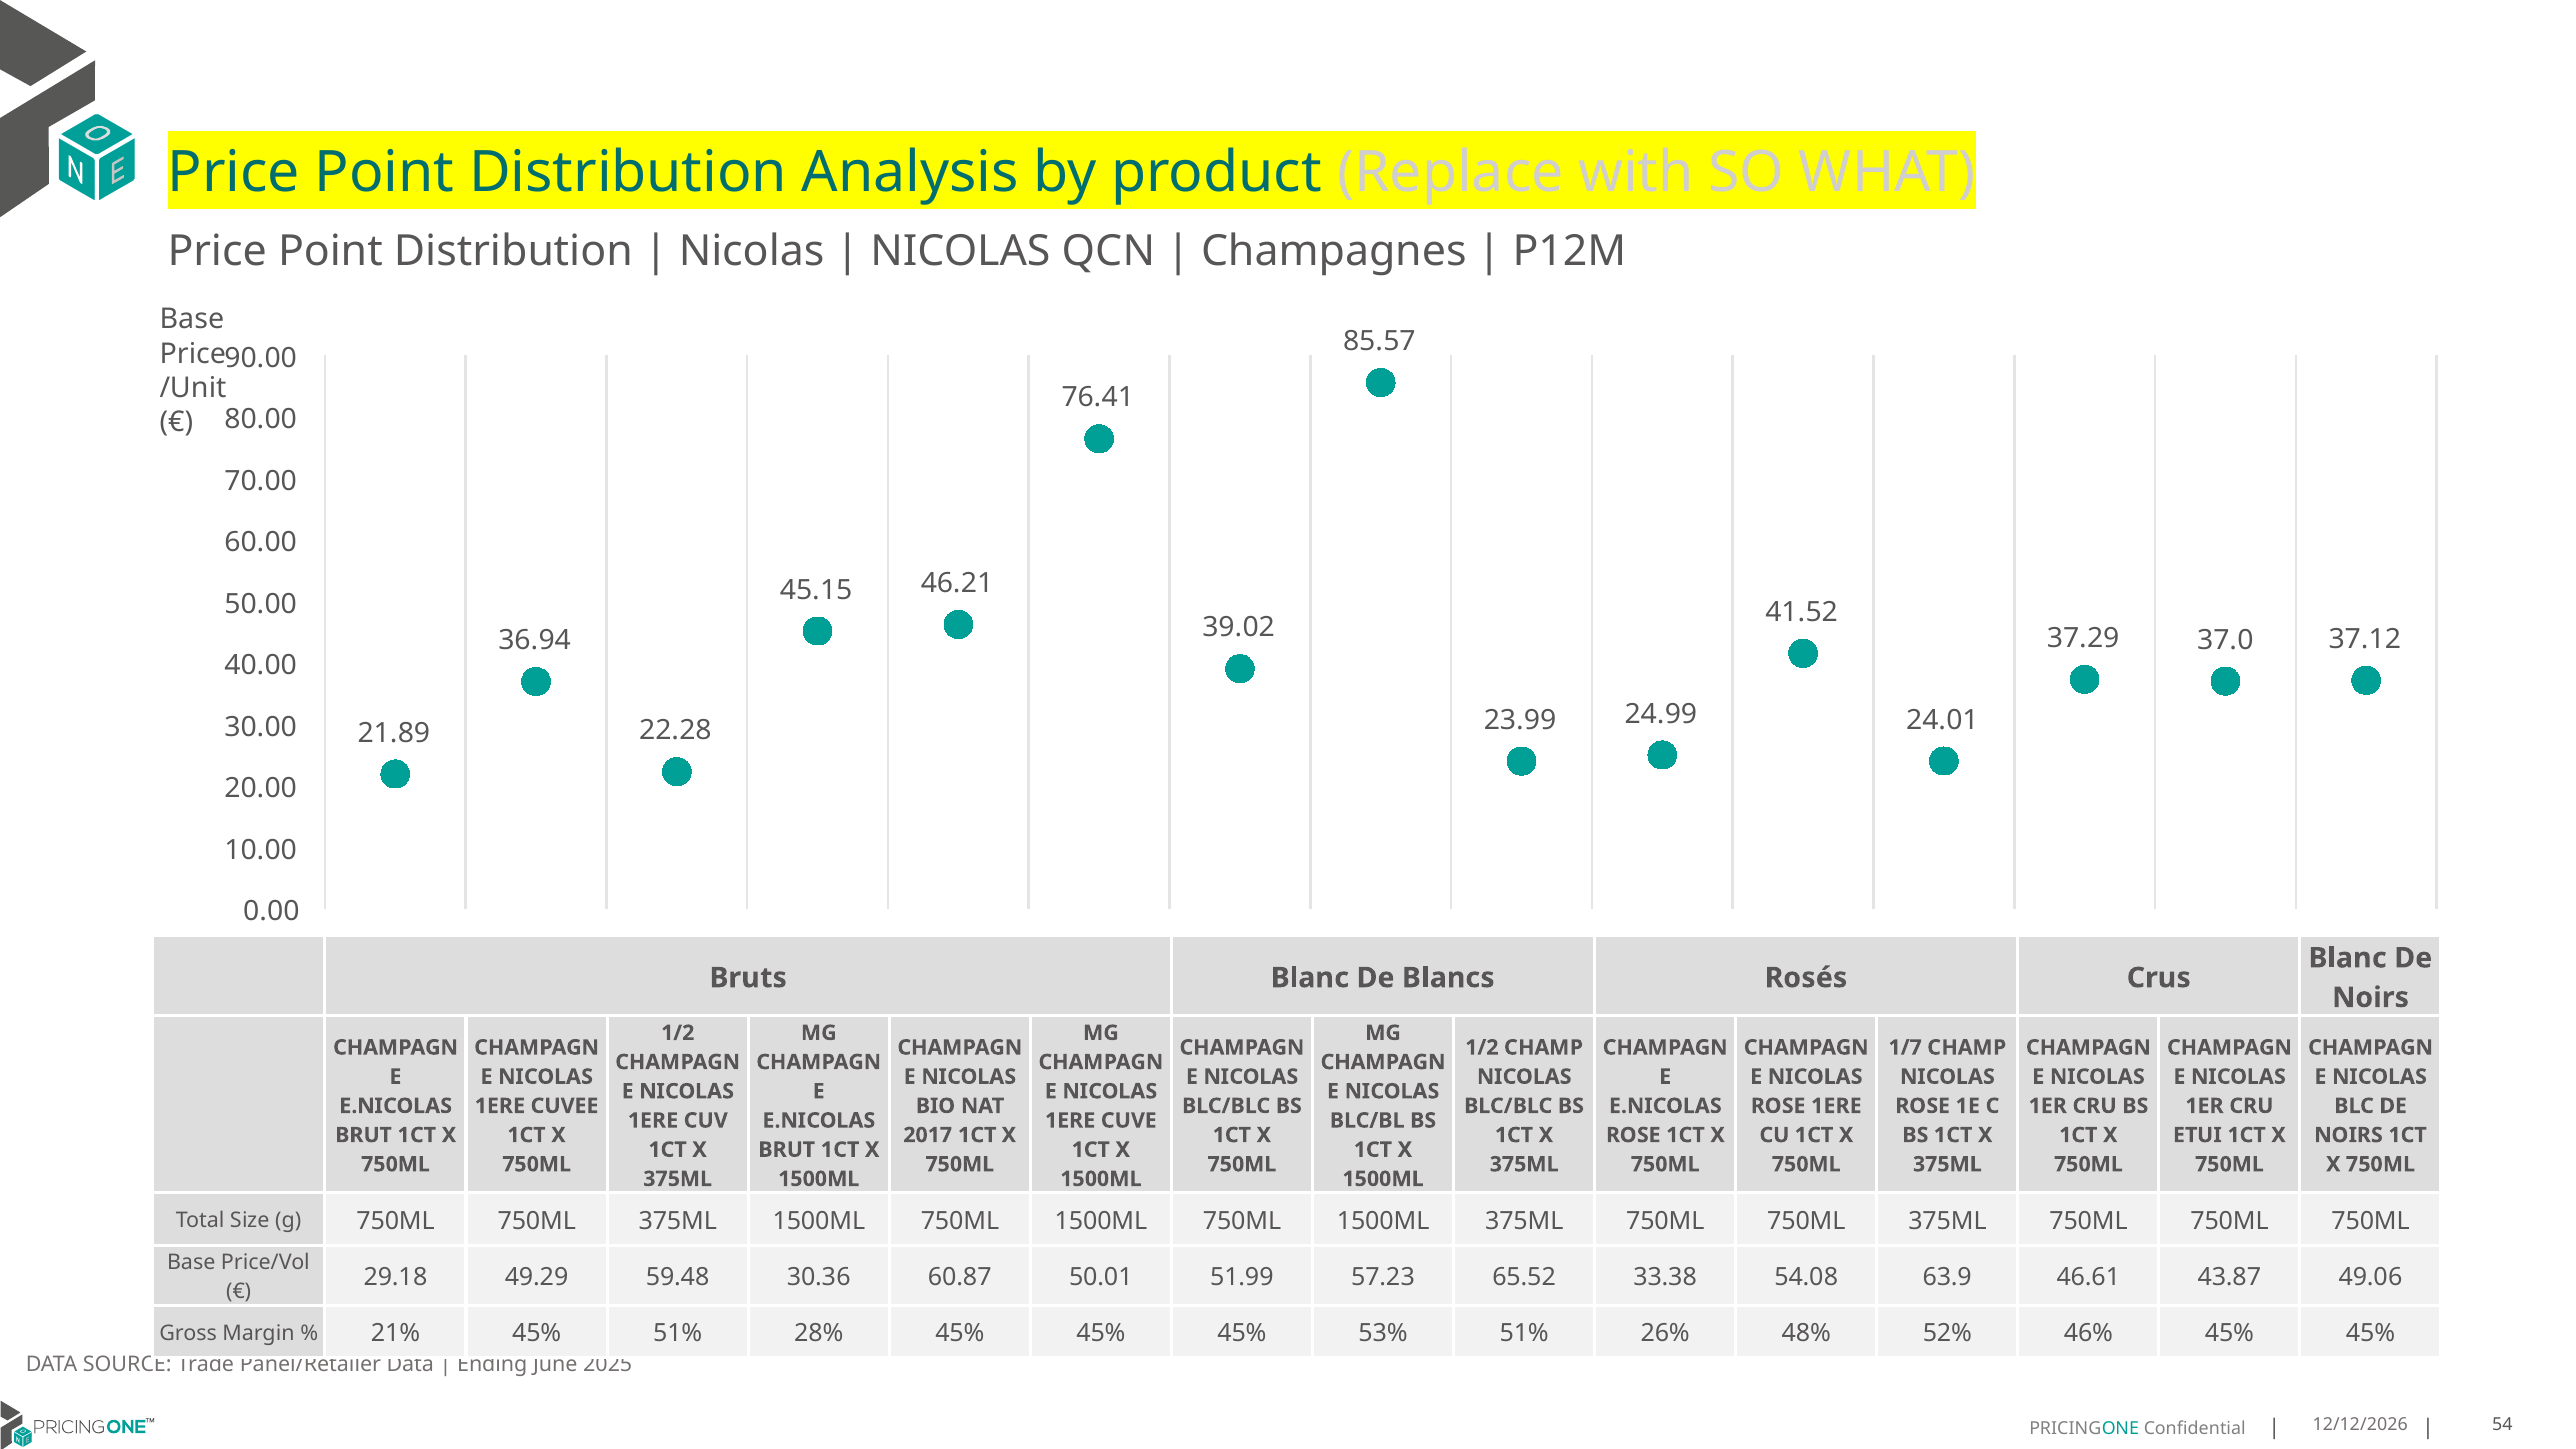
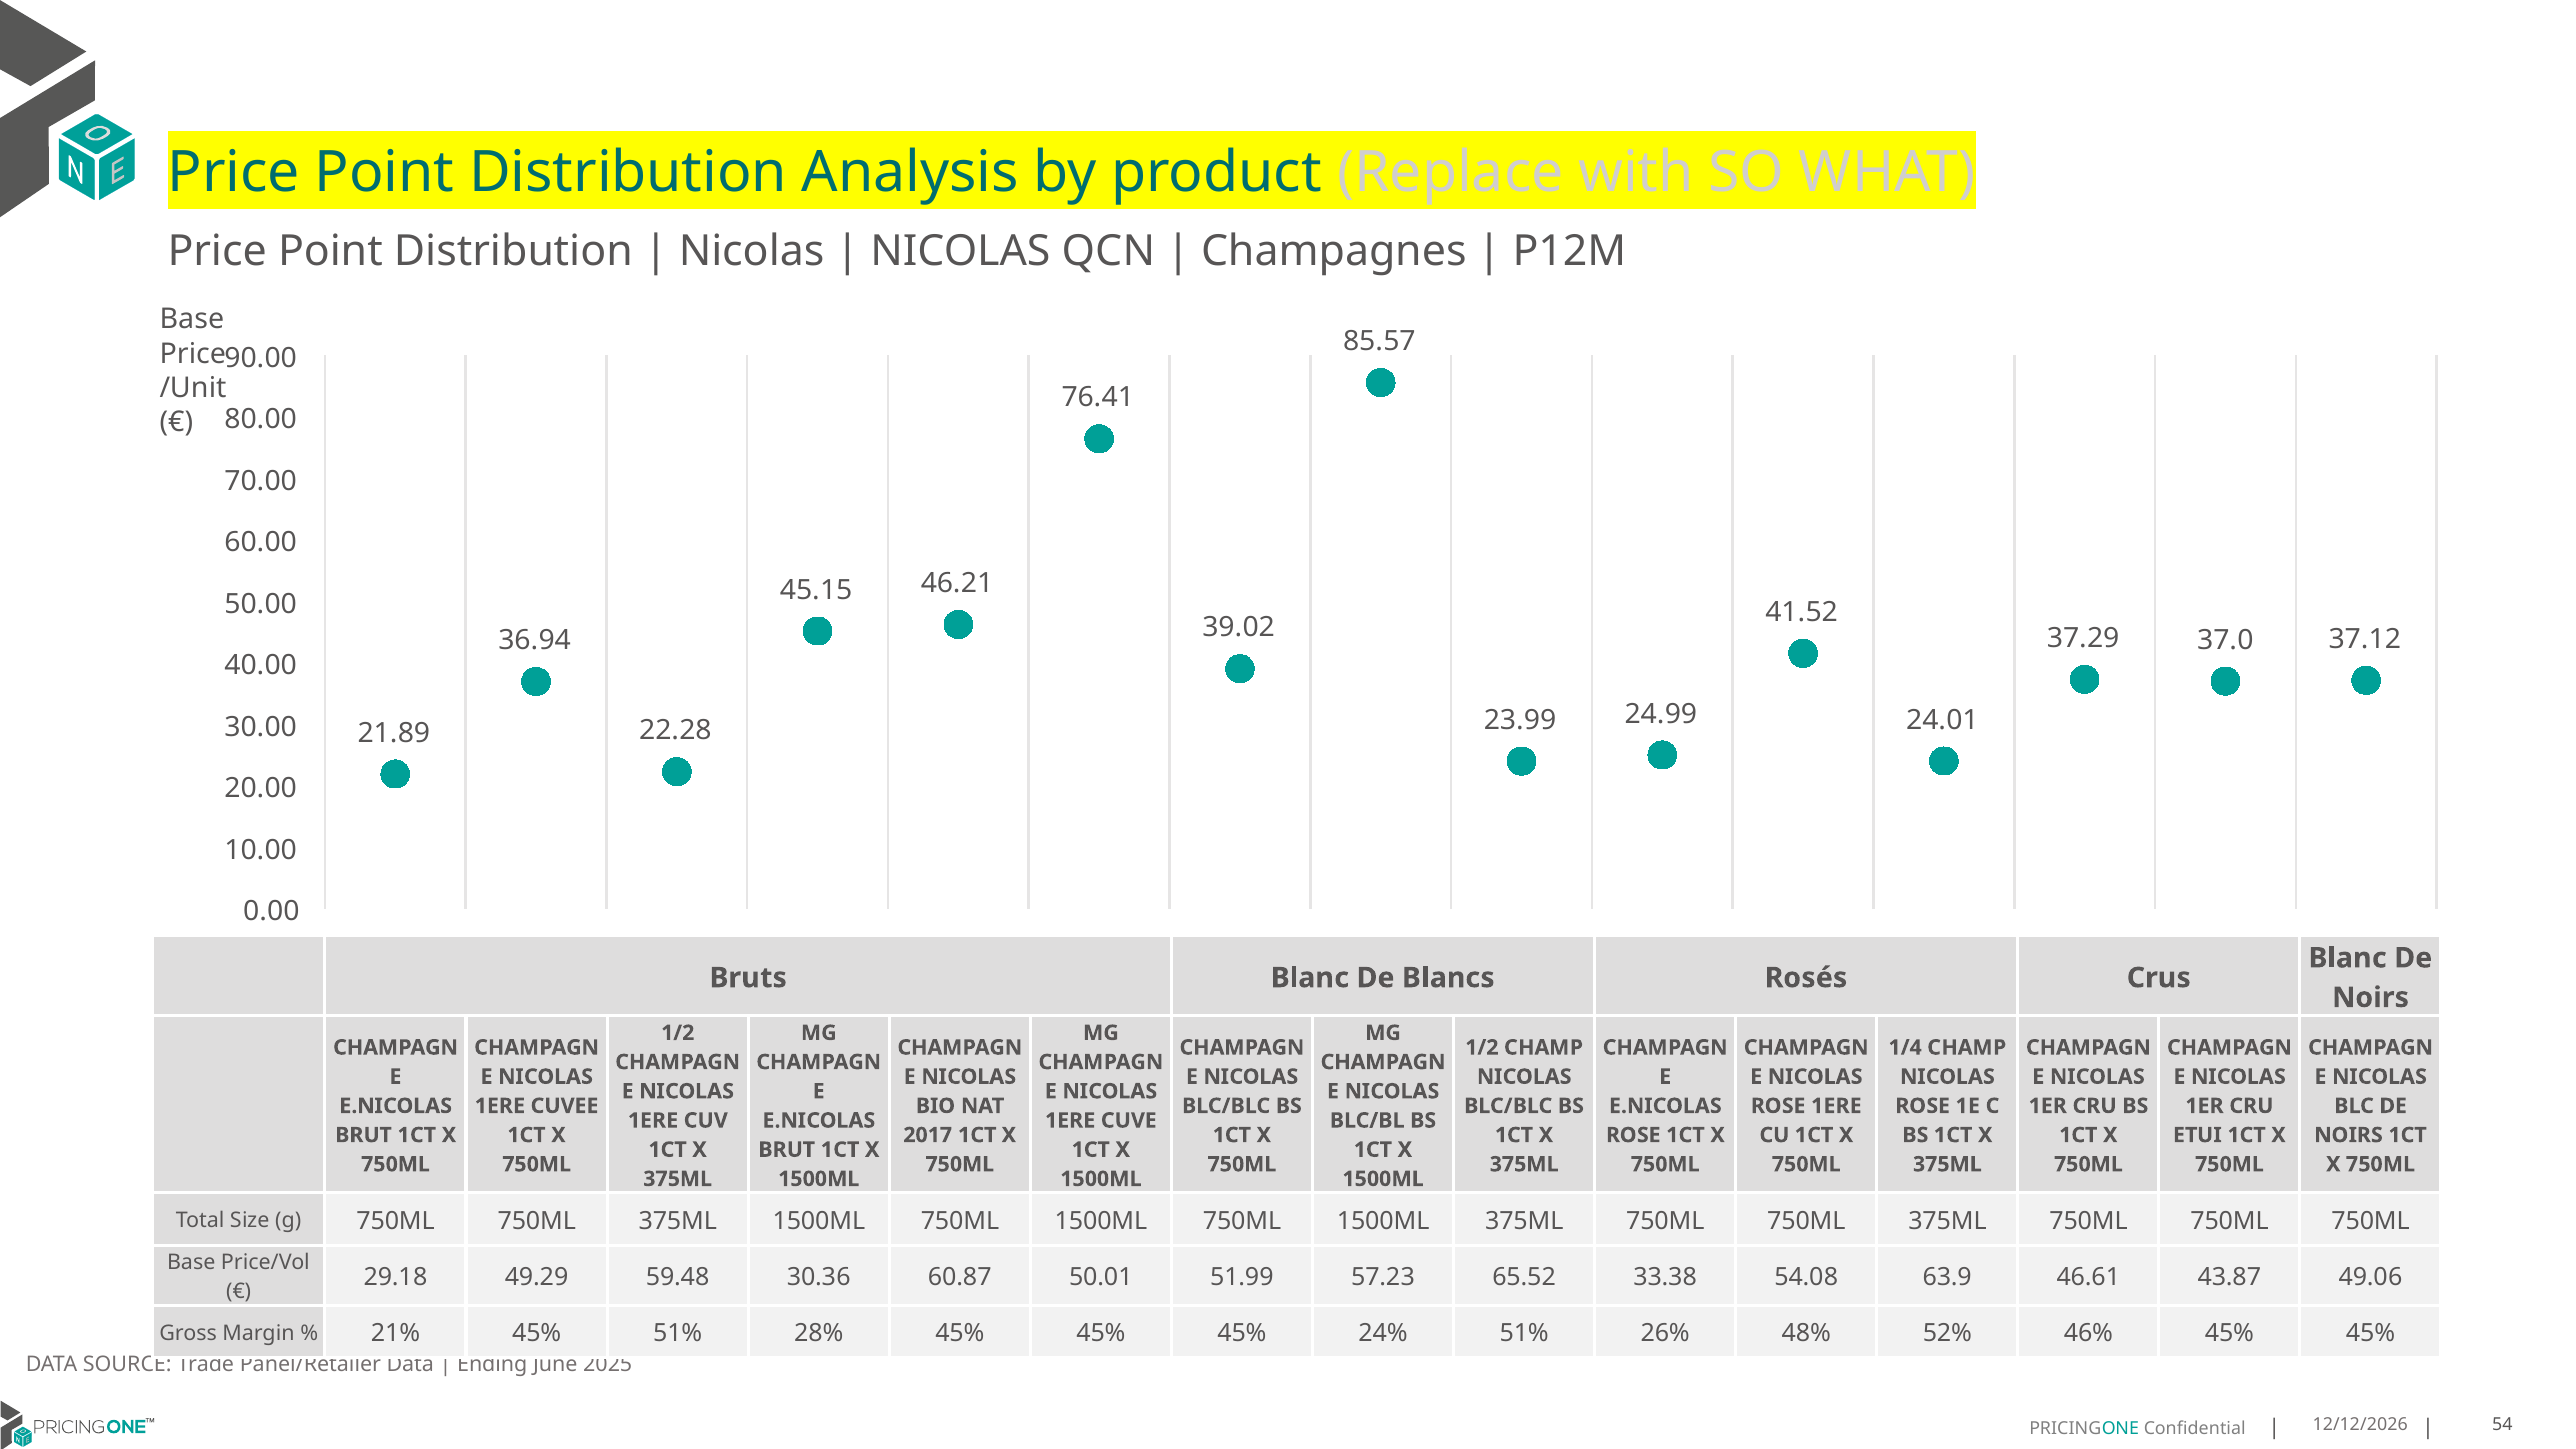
1/7: 1/7 -> 1/4
53%: 53% -> 24%
